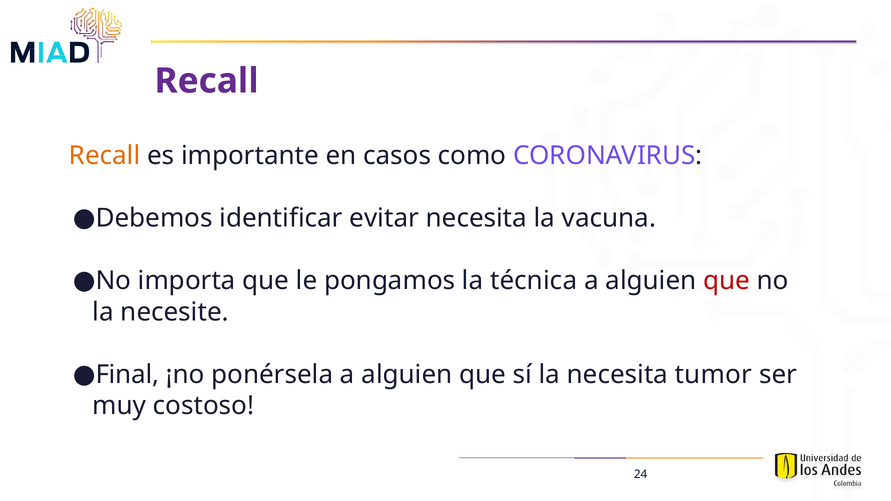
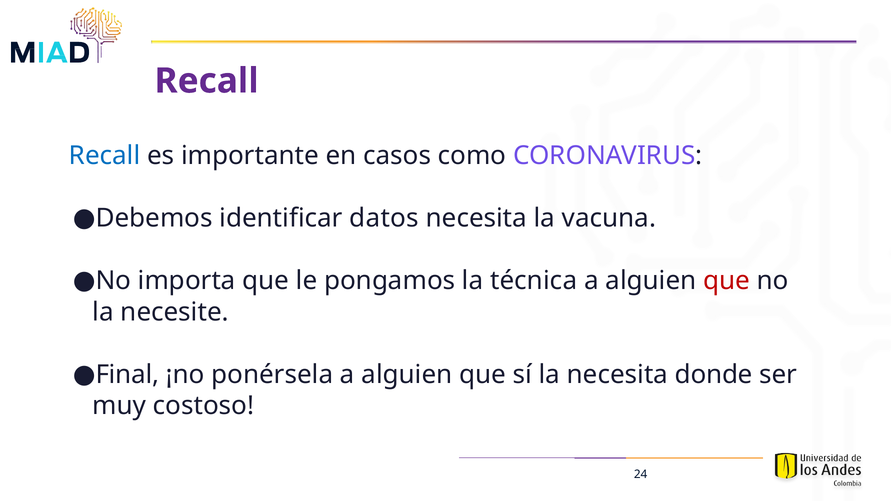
Recall at (105, 155) colour: orange -> blue
evitar: evitar -> datos
tumor: tumor -> donde
